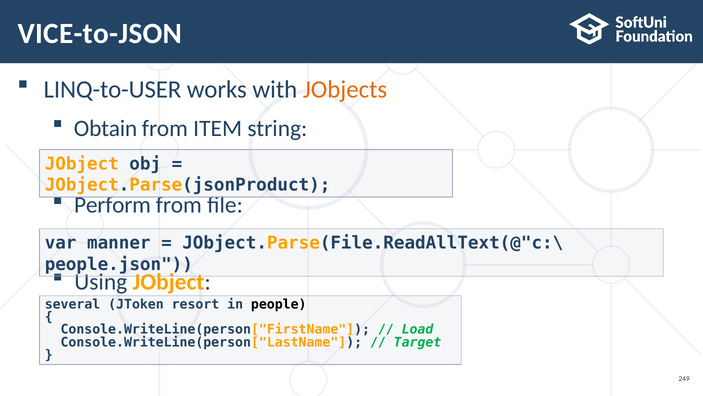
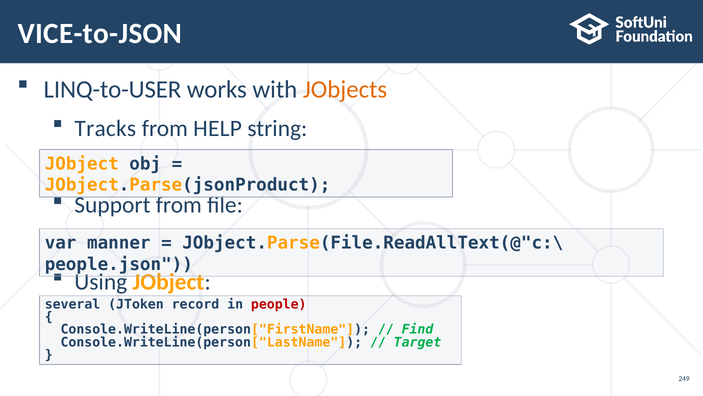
Obtain: Obtain -> Tracks
ITEM: ITEM -> HELP
Perform: Perform -> Support
resort: resort -> record
people colour: black -> red
Load: Load -> Find
